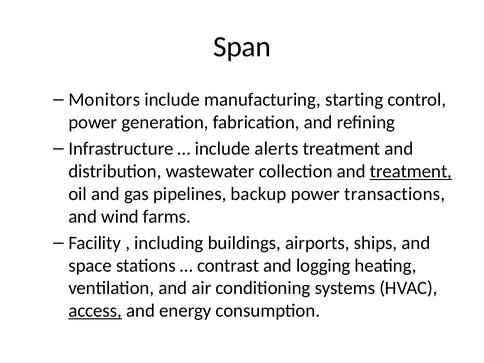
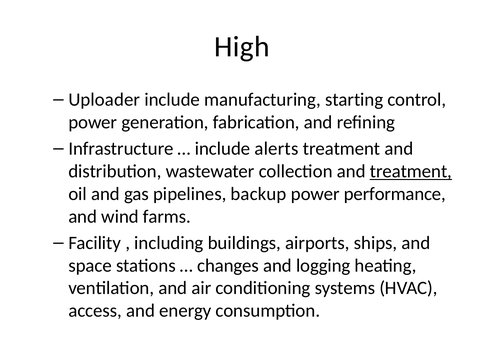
Span: Span -> High
Monitors: Monitors -> Uploader
transactions: transactions -> performance
contrast: contrast -> changes
access underline: present -> none
